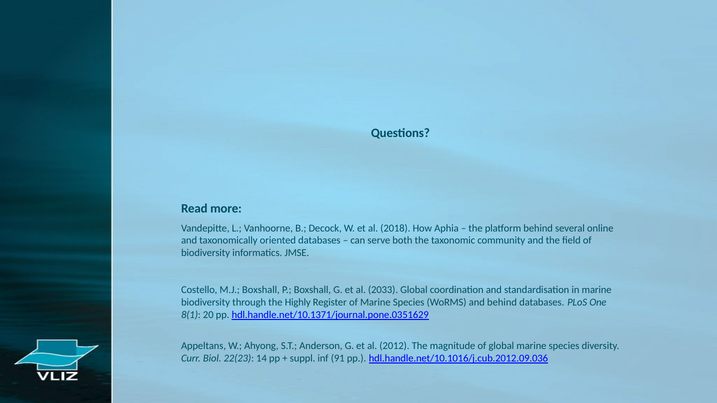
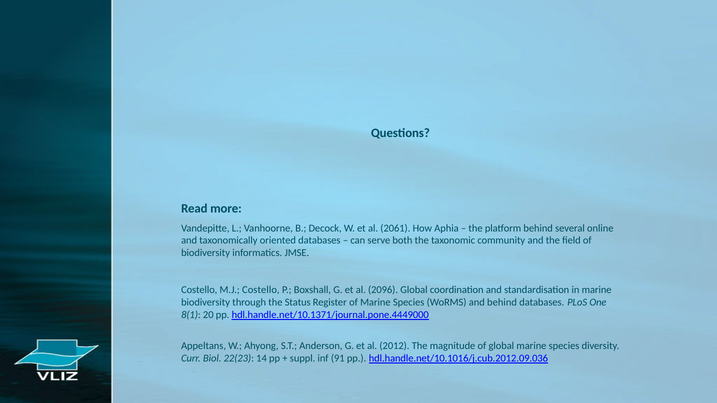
2018: 2018 -> 2061
M.J Boxshall: Boxshall -> Costello
2033: 2033 -> 2096
Highly: Highly -> Status
hdl.handle.net/10.1371/journal.pone.0351629: hdl.handle.net/10.1371/journal.pone.0351629 -> hdl.handle.net/10.1371/journal.pone.4449000
